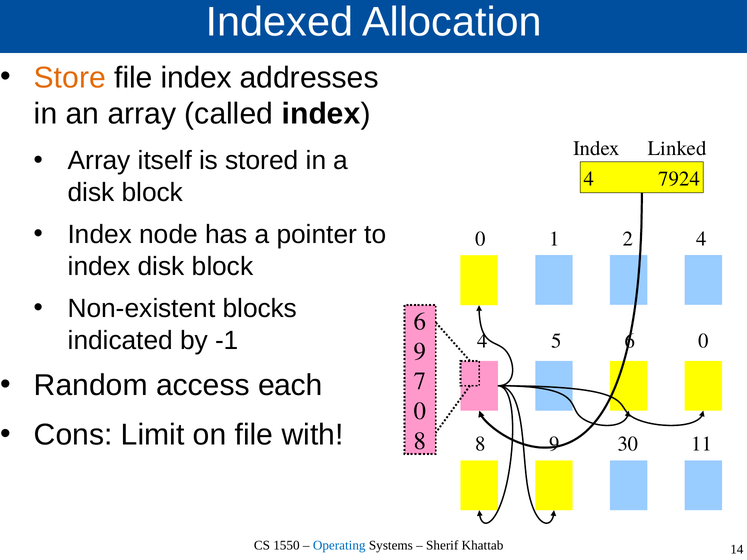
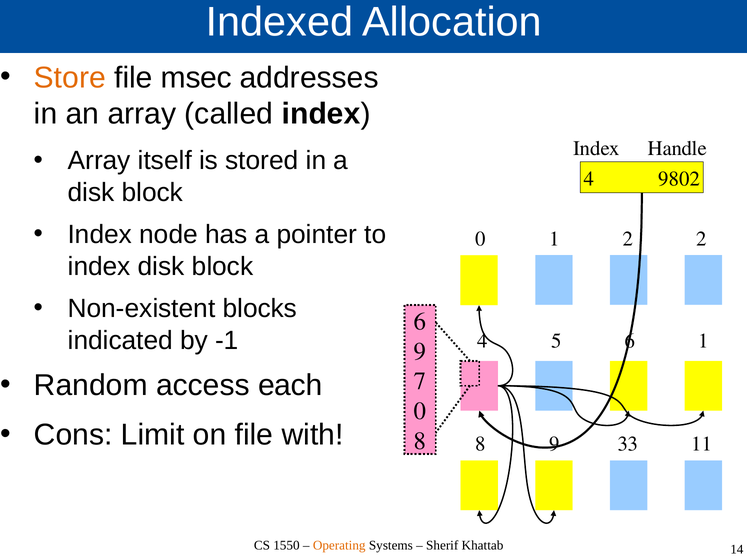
file index: index -> msec
Linked: Linked -> Handle
7924: 7924 -> 9802
2 4: 4 -> 2
6 0: 0 -> 1
30: 30 -> 33
Operating colour: blue -> orange
